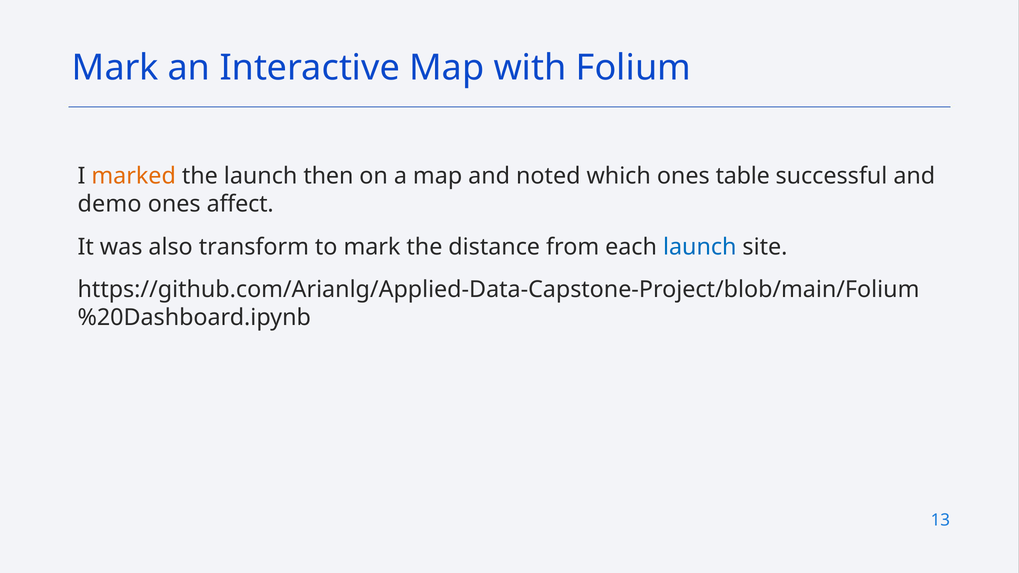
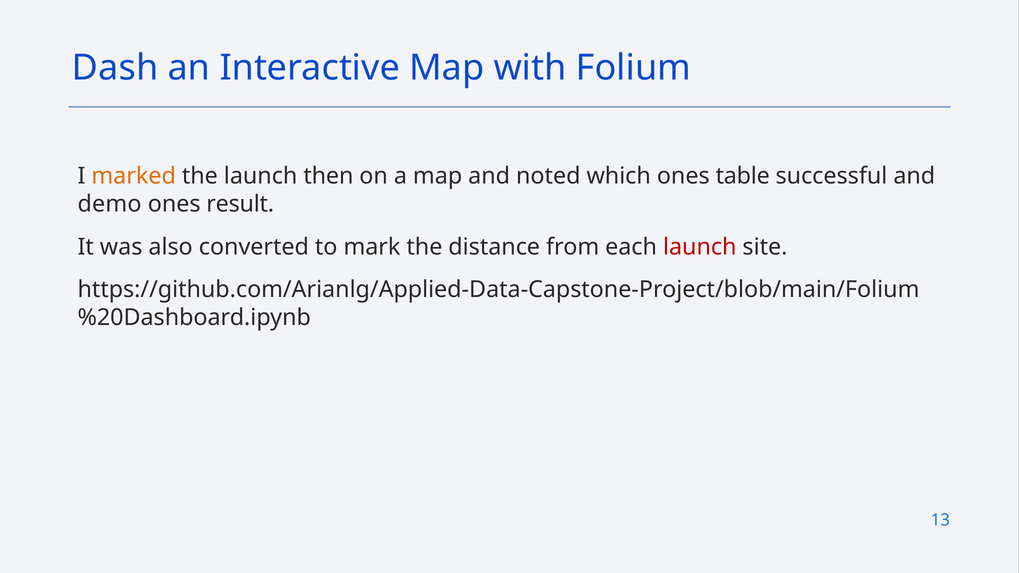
Mark at (115, 68): Mark -> Dash
affect: affect -> result
transform: transform -> converted
launch at (700, 247) colour: blue -> red
